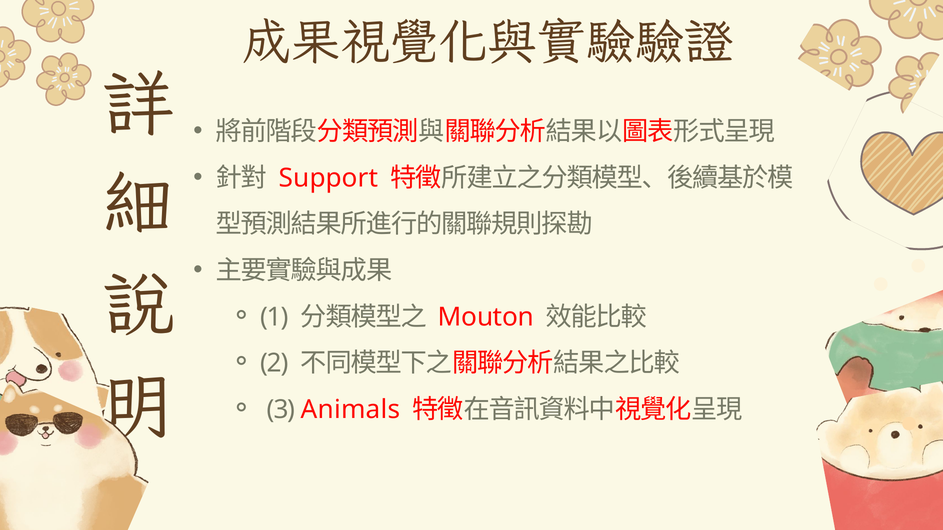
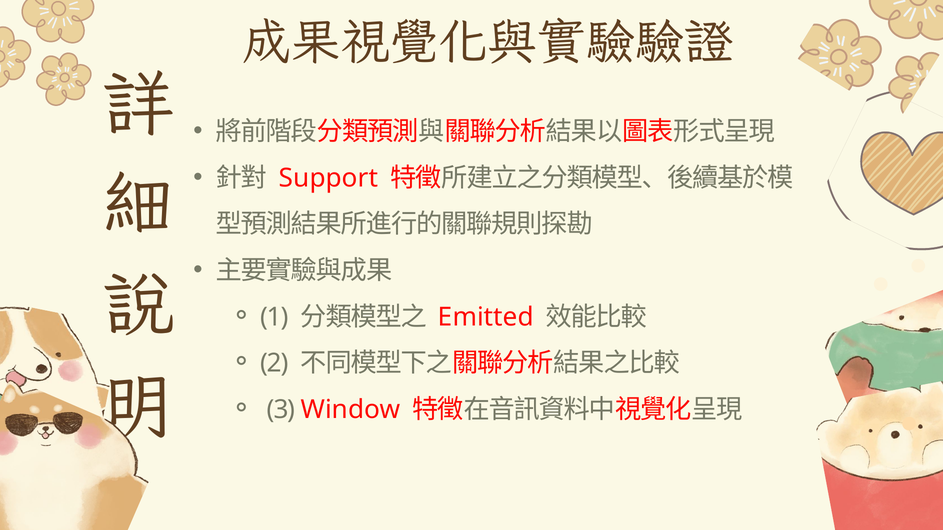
Mouton: Mouton -> Emitted
Animals: Animals -> Window
